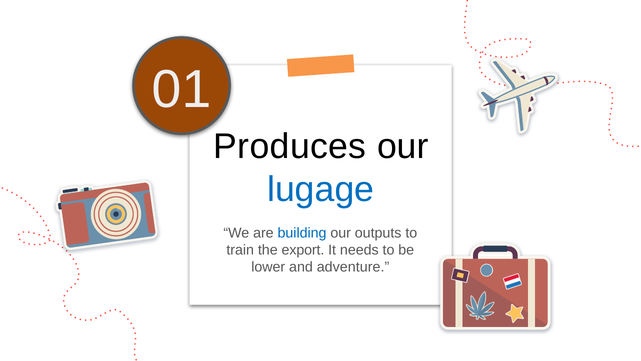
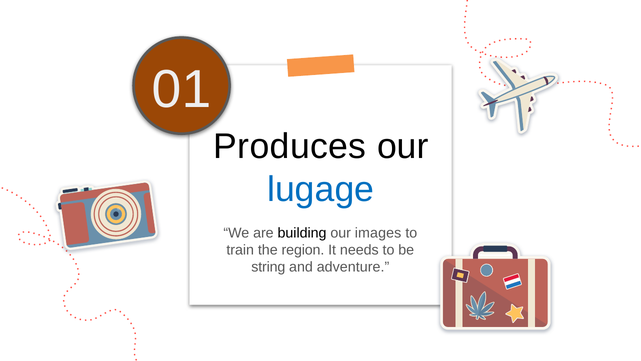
building colour: blue -> black
outputs: outputs -> images
export: export -> region
lower: lower -> string
